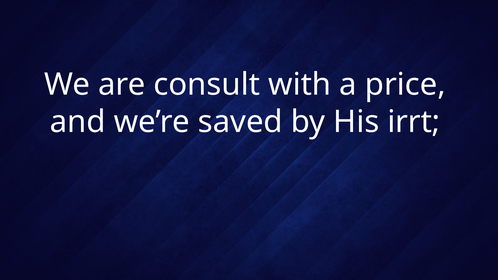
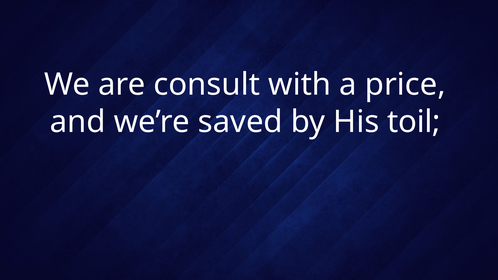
irrt: irrt -> toil
